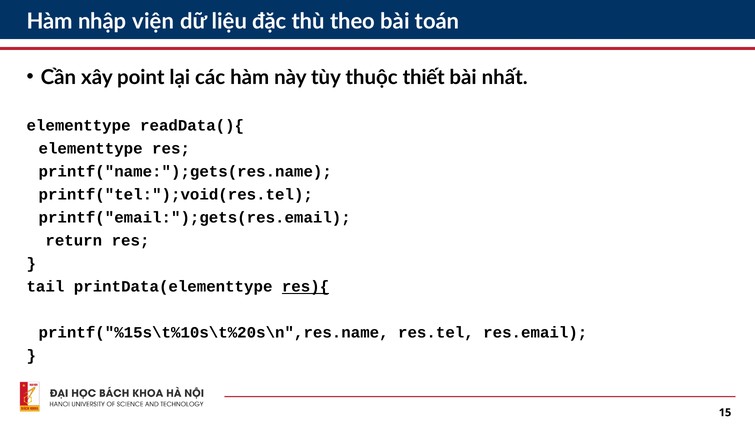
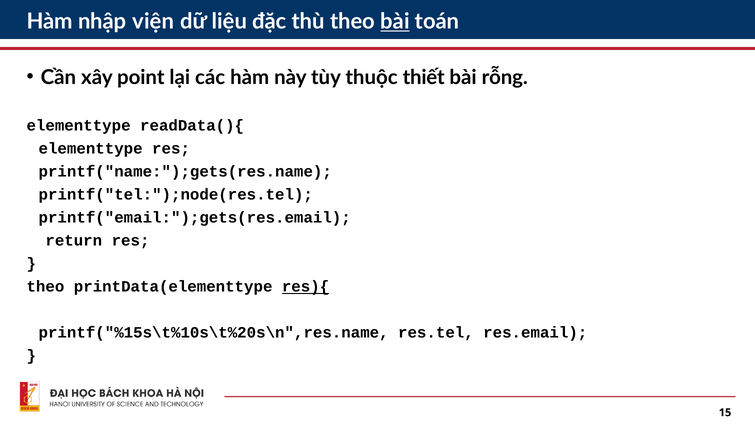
bài at (395, 22) underline: none -> present
nhất: nhất -> rỗng
printf("tel:");void(res.tel: printf("tel:");void(res.tel -> printf("tel:");node(res.tel
tail at (45, 287): tail -> theo
